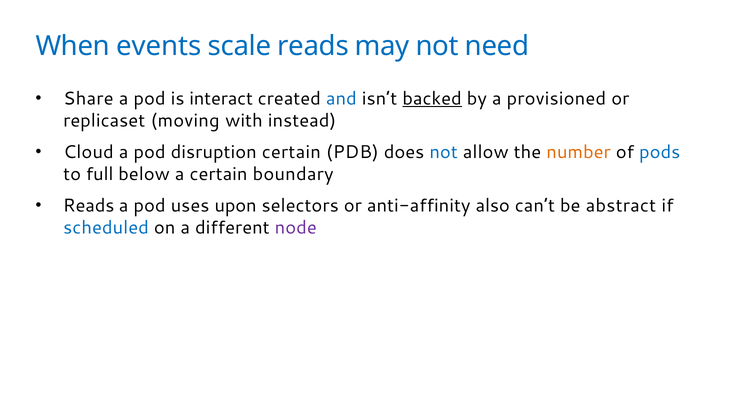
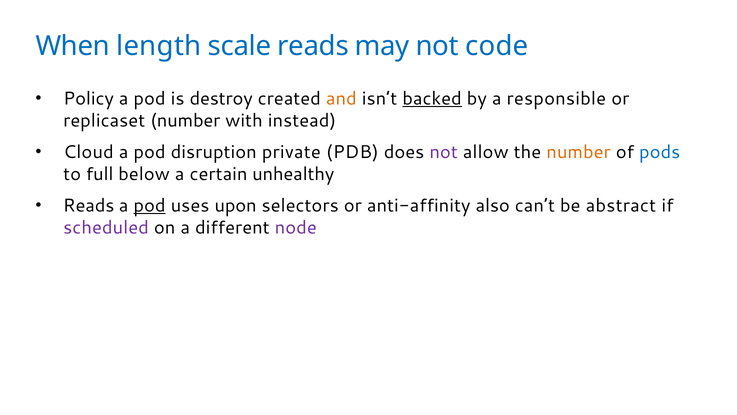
events: events -> length
need: need -> code
Share: Share -> Policy
interact: interact -> destroy
and colour: blue -> orange
provisioned: provisioned -> responsible
replicaset moving: moving -> number
disruption certain: certain -> private
not at (444, 152) colour: blue -> purple
boundary: boundary -> unhealthy
pod at (150, 205) underline: none -> present
scheduled colour: blue -> purple
